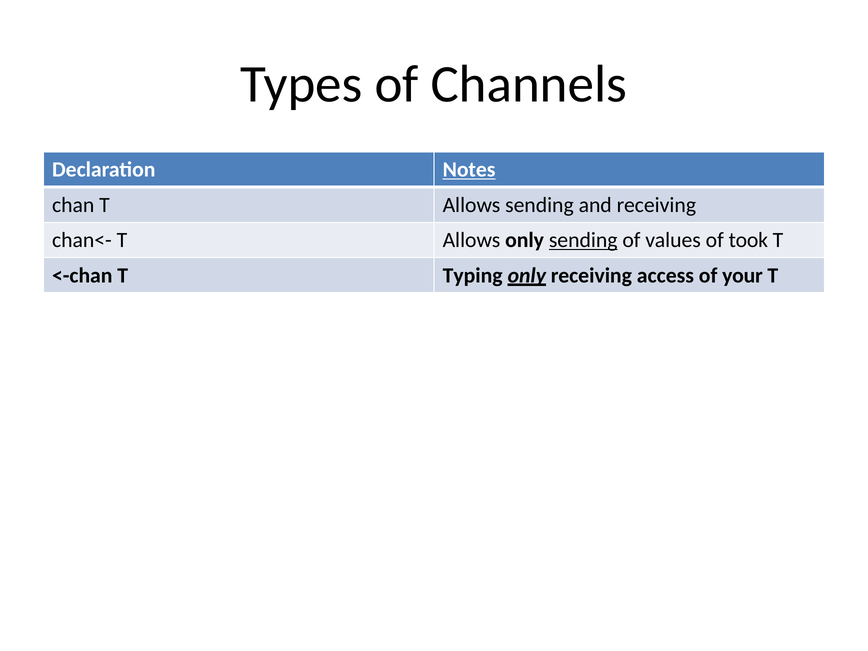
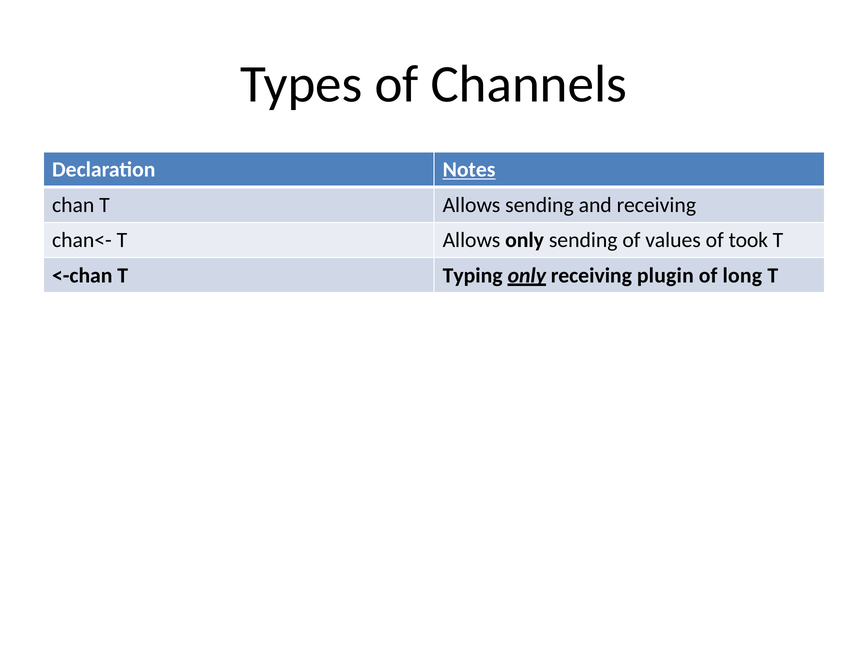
sending at (583, 240) underline: present -> none
access: access -> plugin
your: your -> long
